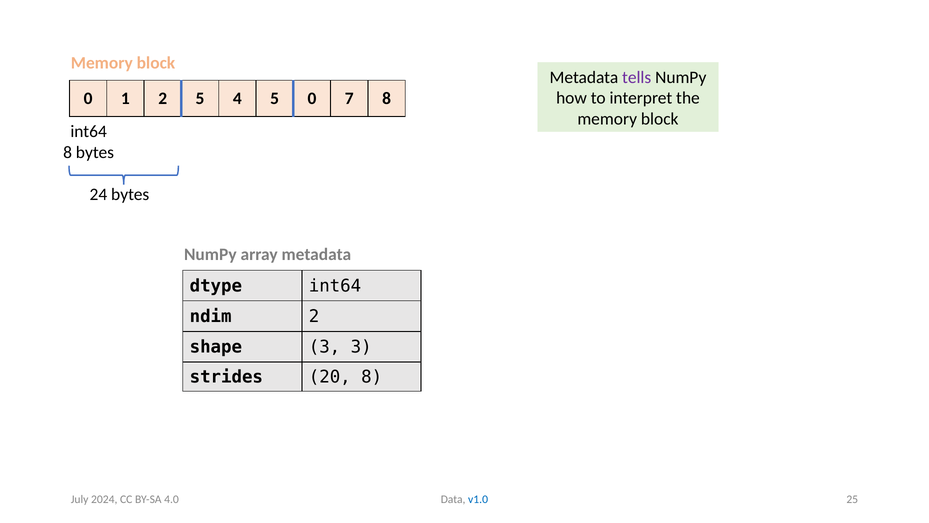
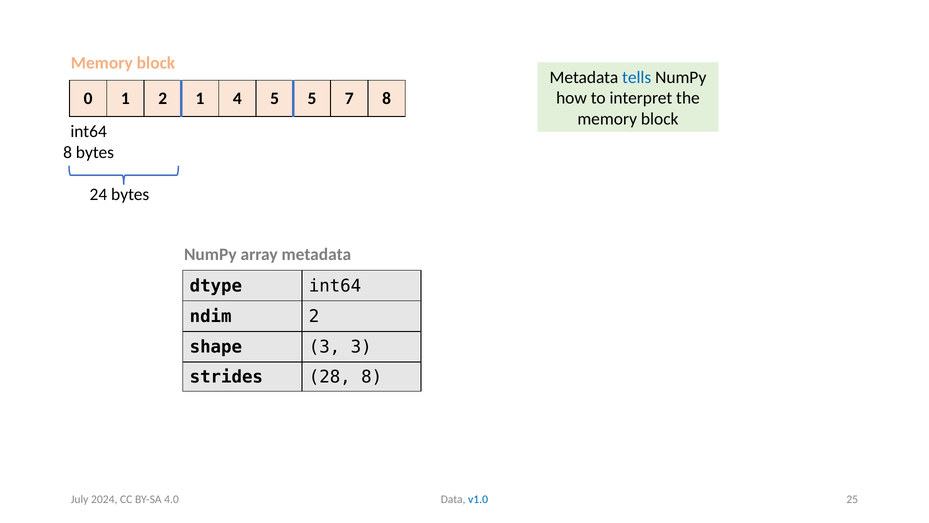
tells colour: purple -> blue
2 5: 5 -> 1
5 0: 0 -> 5
20: 20 -> 28
